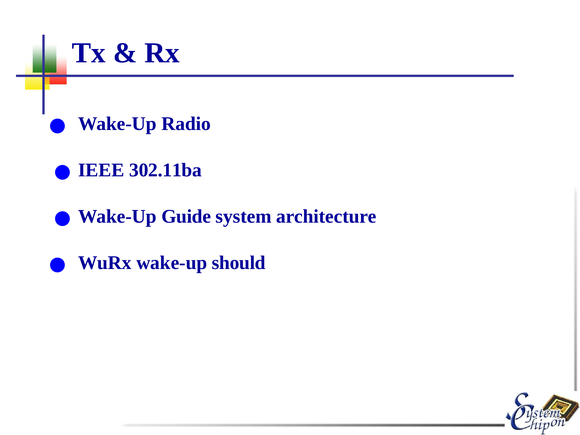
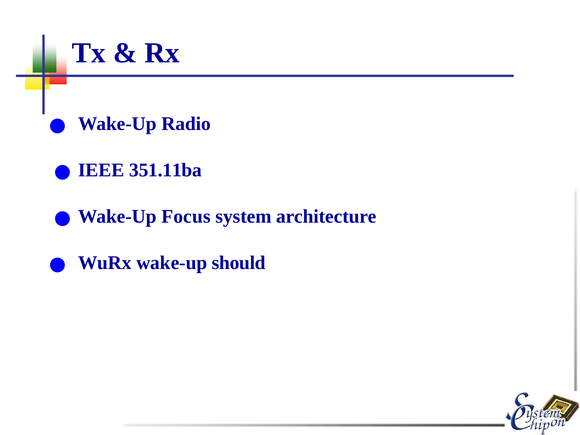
302.11ba: 302.11ba -> 351.11ba
Guide: Guide -> Focus
